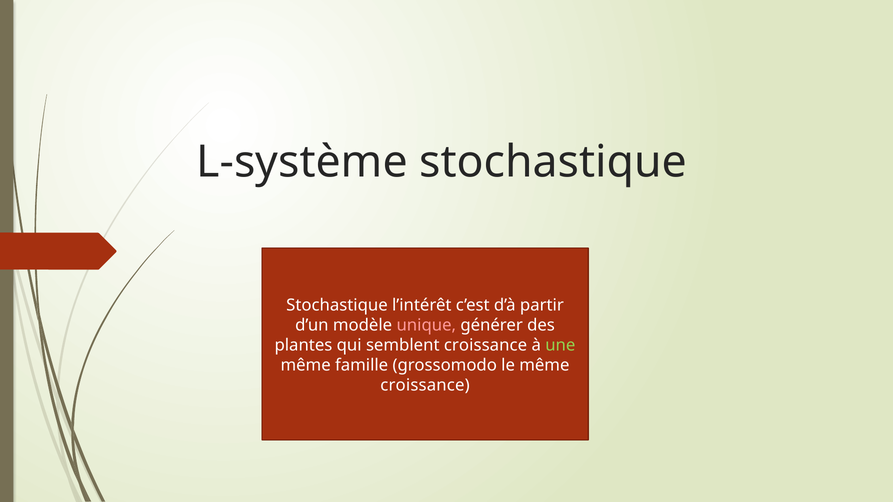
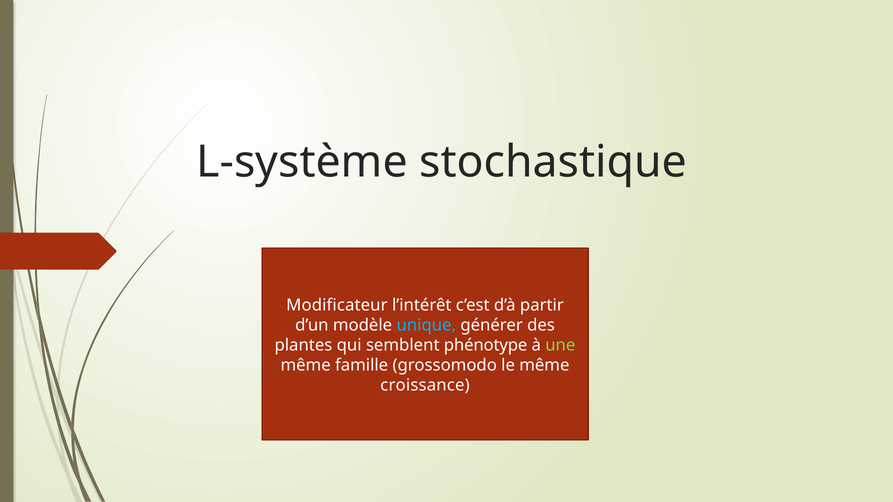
Stochastique at (337, 305): Stochastique -> Modificateur
unique colour: pink -> light blue
semblent croissance: croissance -> phénotype
